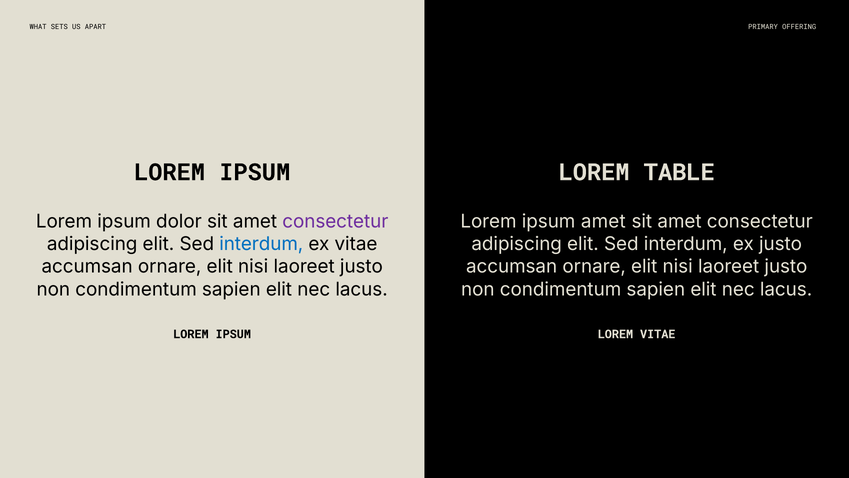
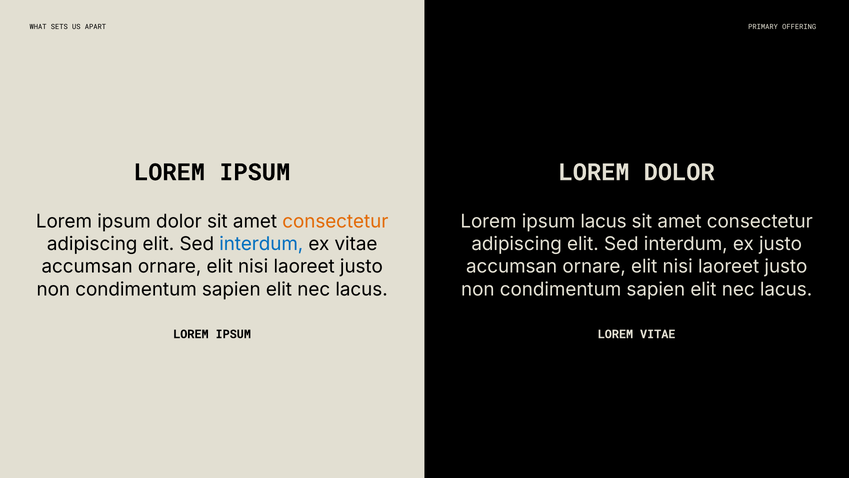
LOREM TABLE: TABLE -> DOLOR
consectetur at (335, 221) colour: purple -> orange
ipsum amet: amet -> lacus
